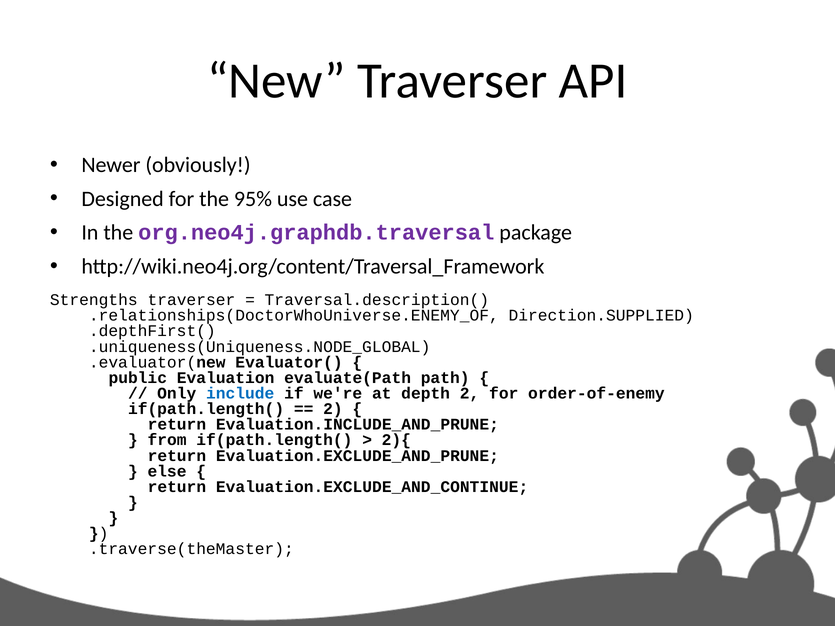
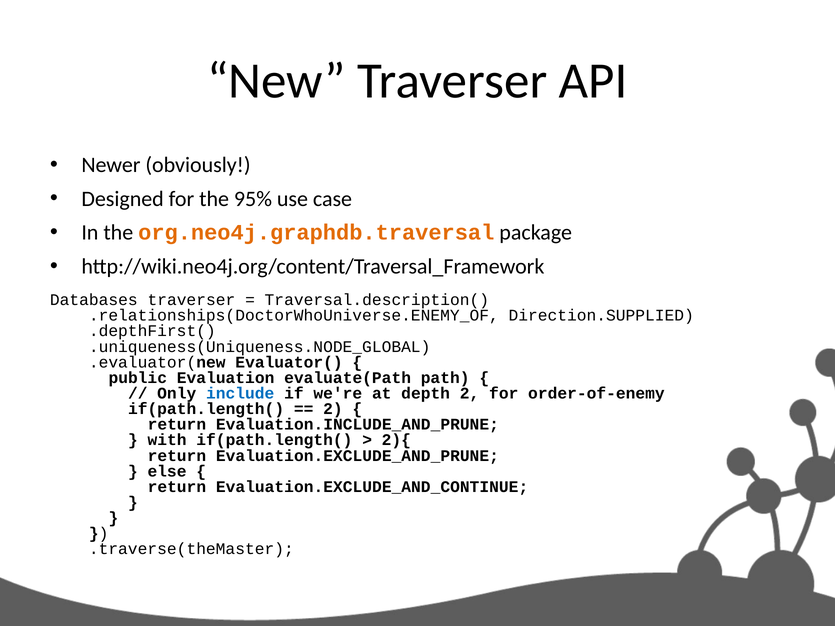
org.neo4j.graphdb.traversal colour: purple -> orange
Strengths: Strengths -> Databases
from: from -> with
